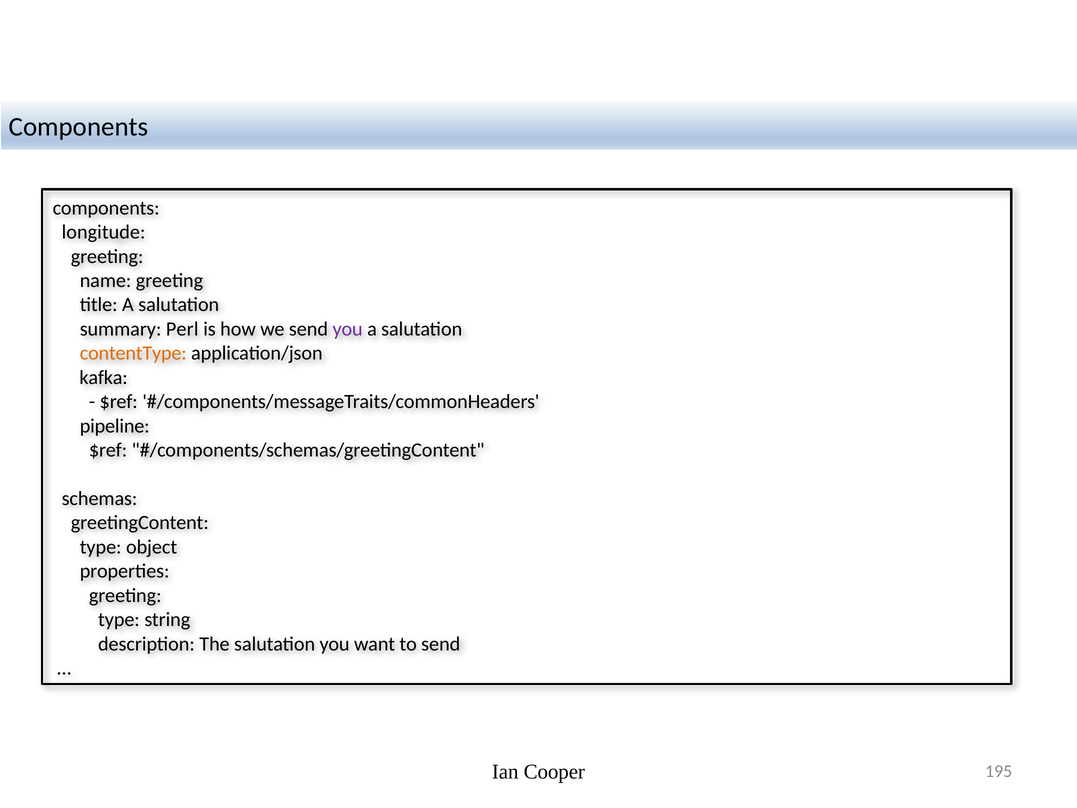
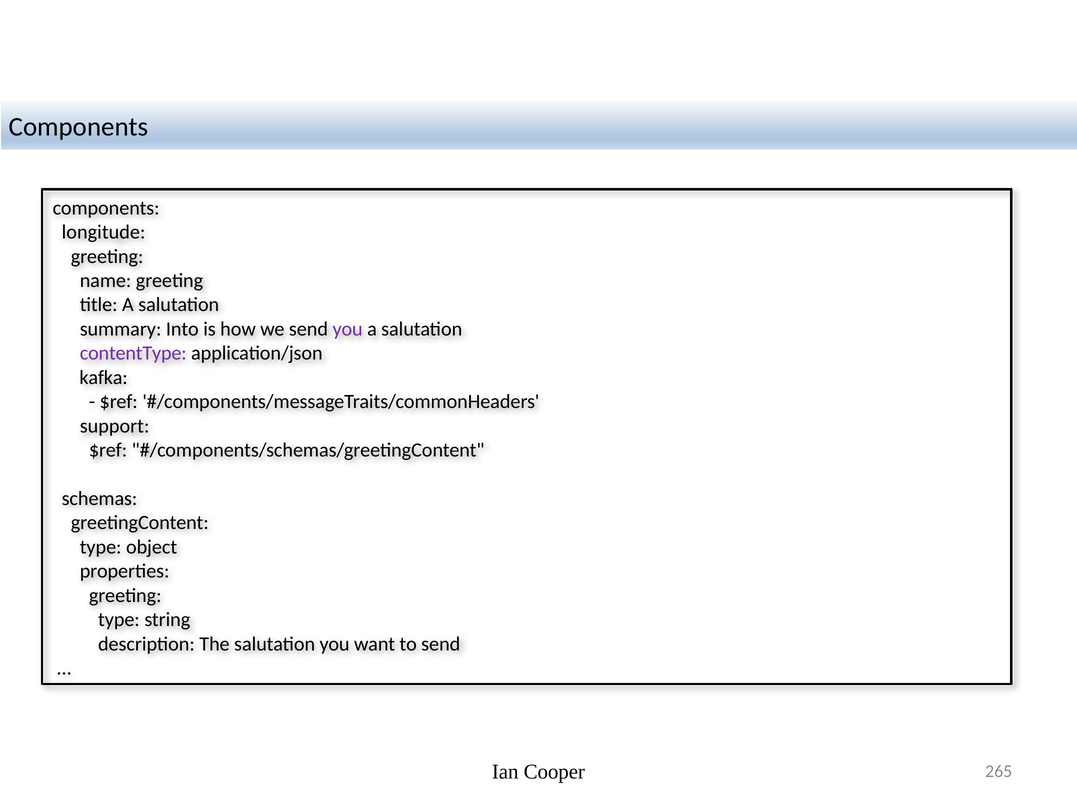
Perl: Perl -> Into
contentType colour: orange -> purple
pipeline: pipeline -> support
195: 195 -> 265
